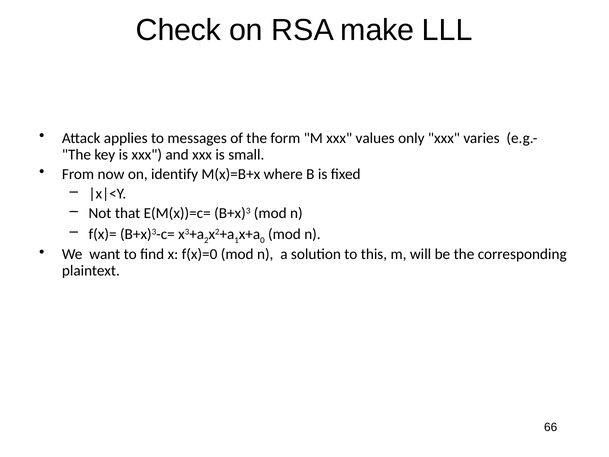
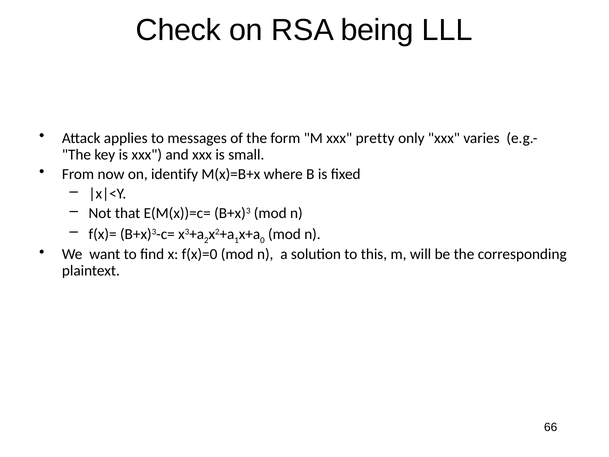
make: make -> being
values: values -> pretty
